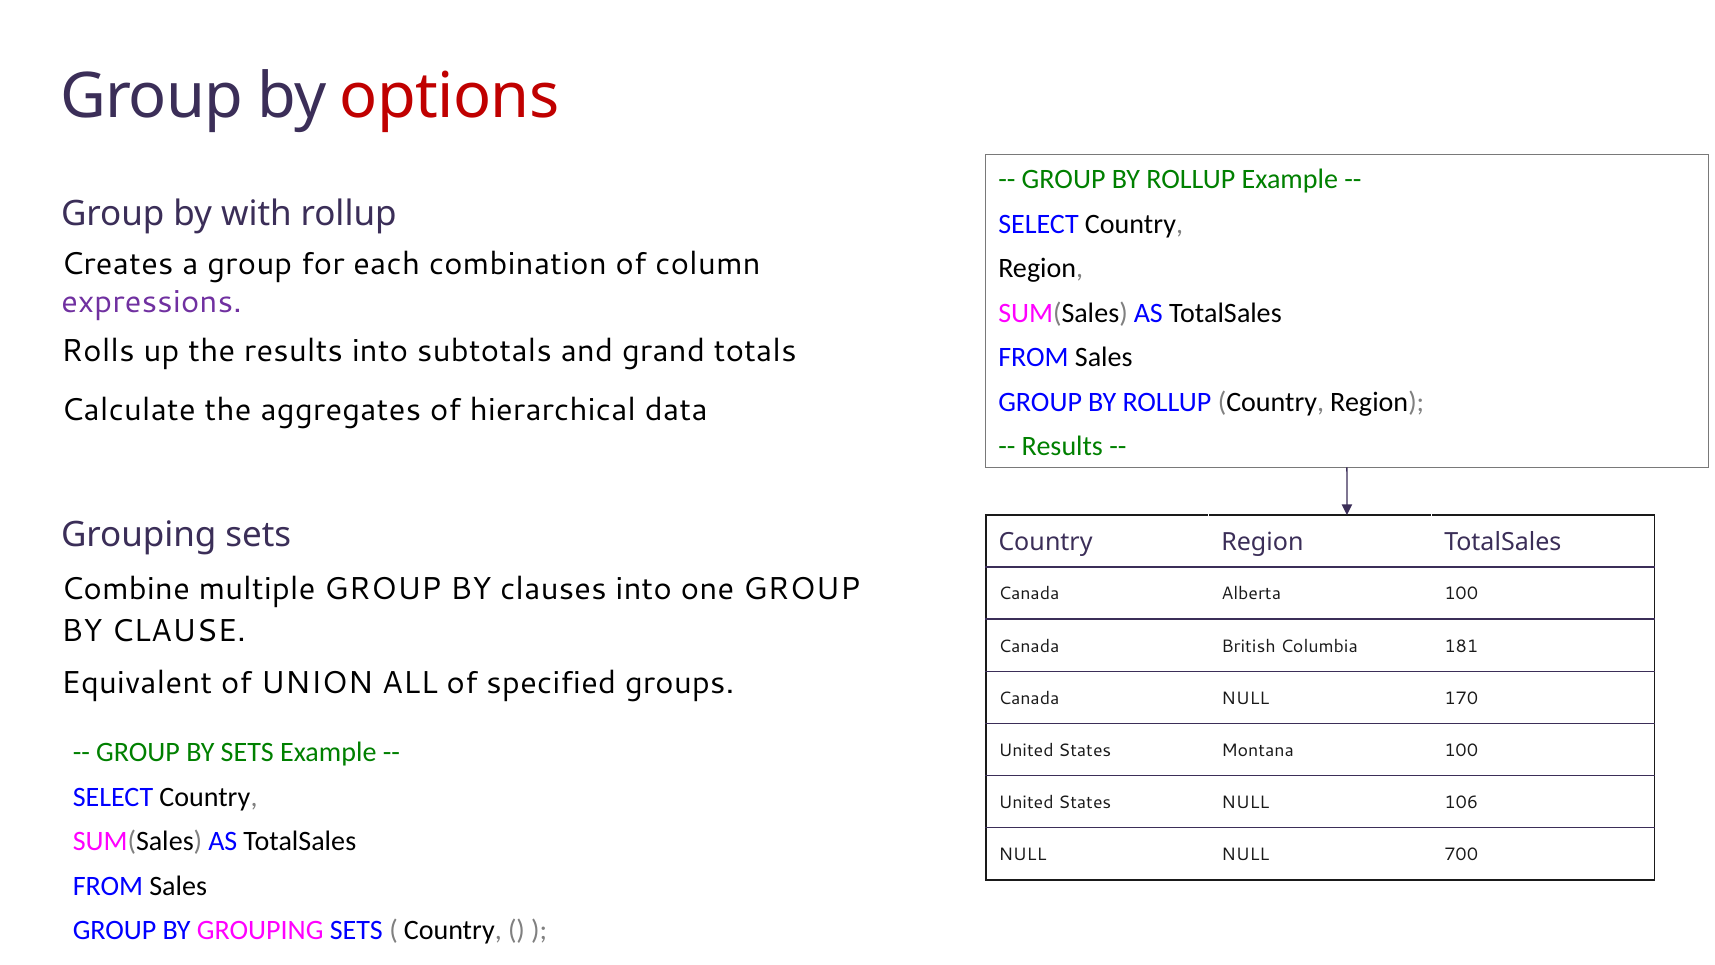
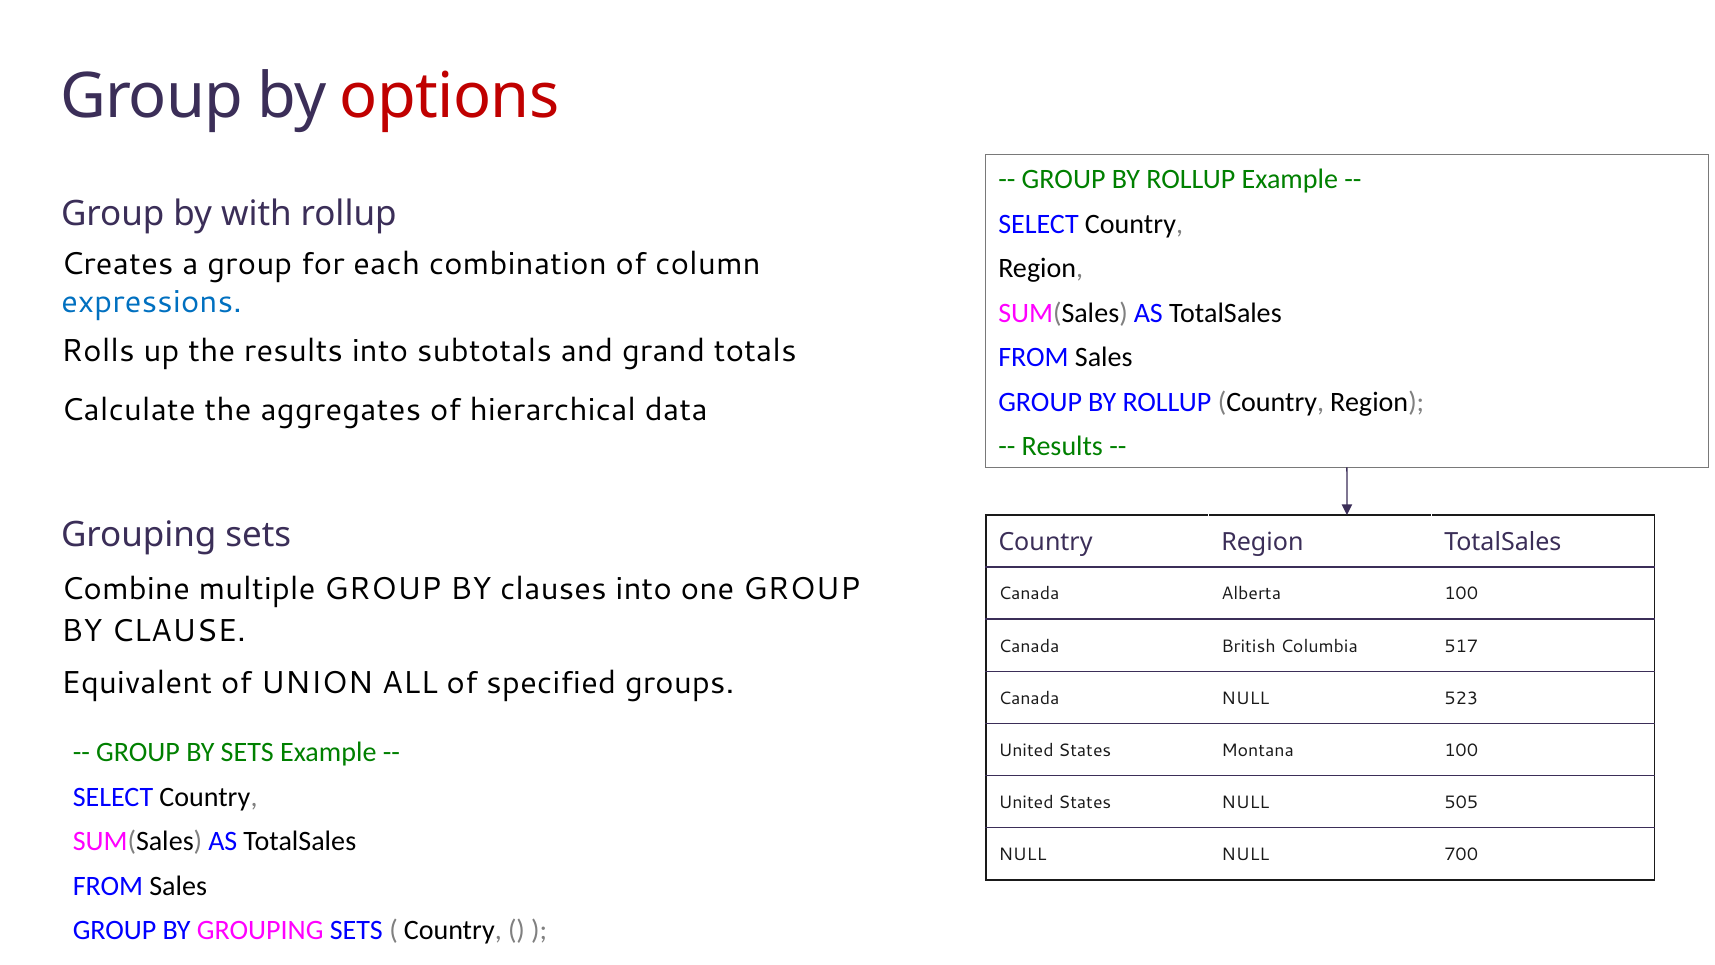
expressions colour: purple -> blue
181: 181 -> 517
170: 170 -> 523
106: 106 -> 505
